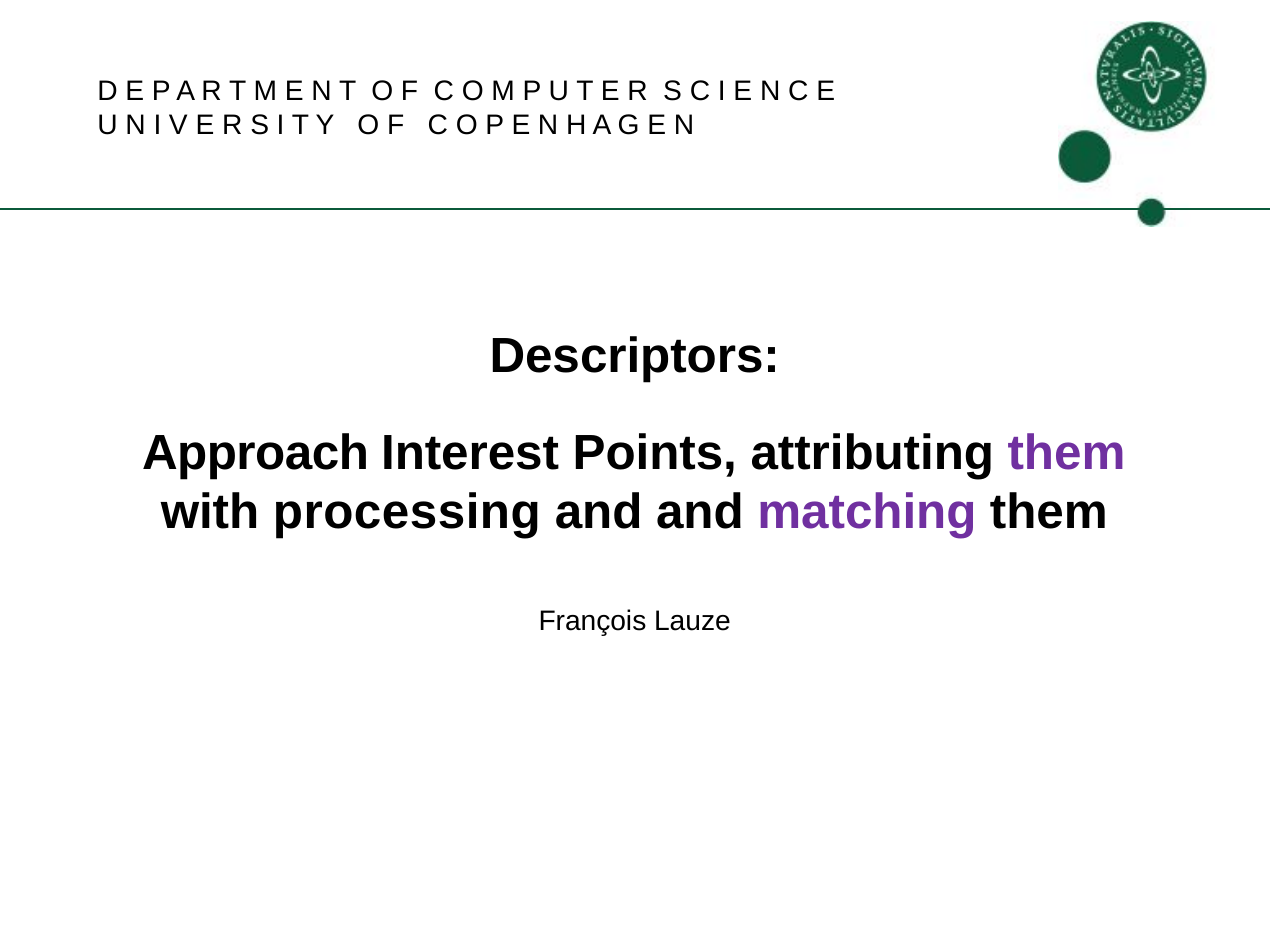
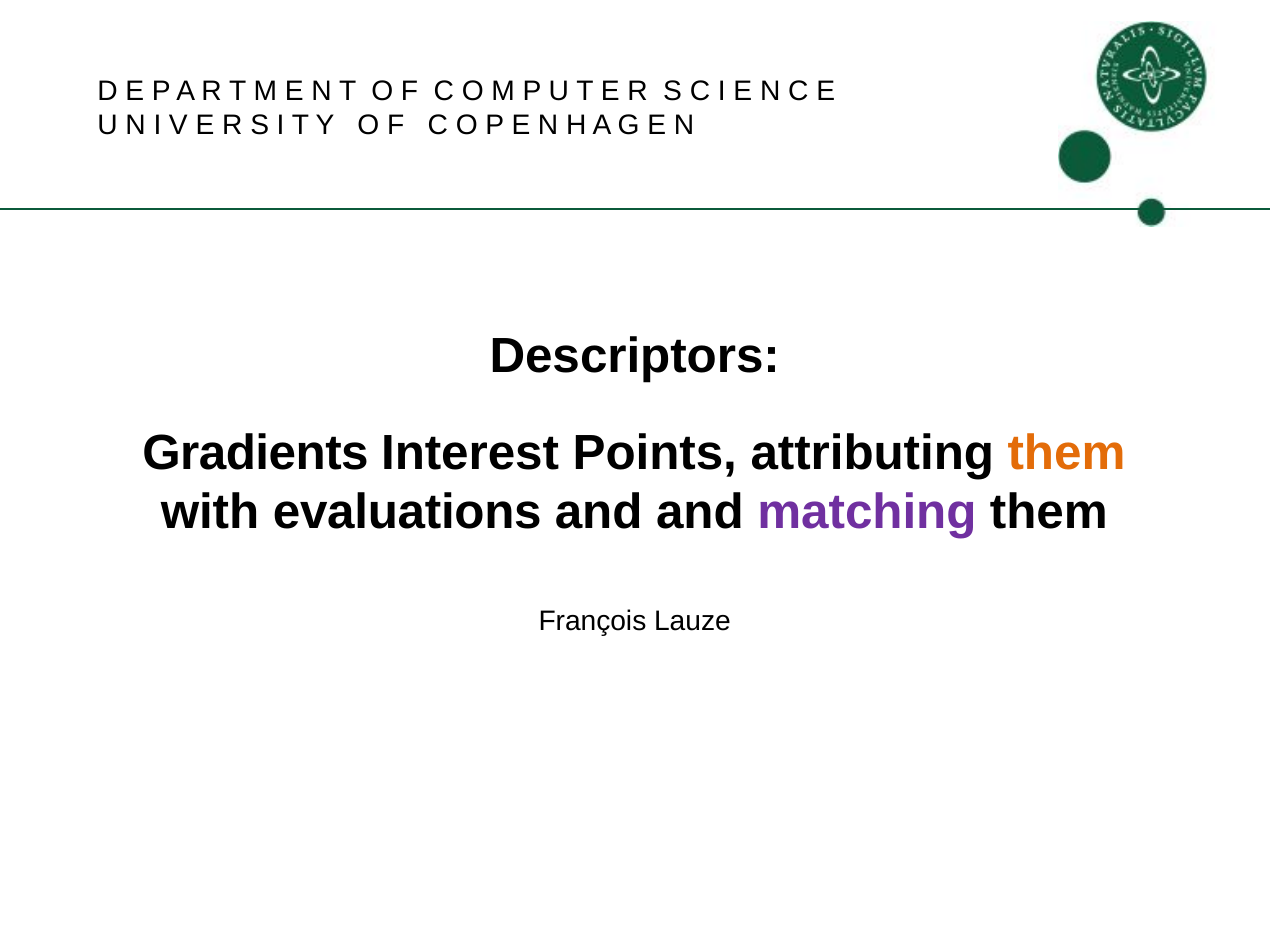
Approach: Approach -> Gradients
them at (1067, 453) colour: purple -> orange
processing: processing -> evaluations
